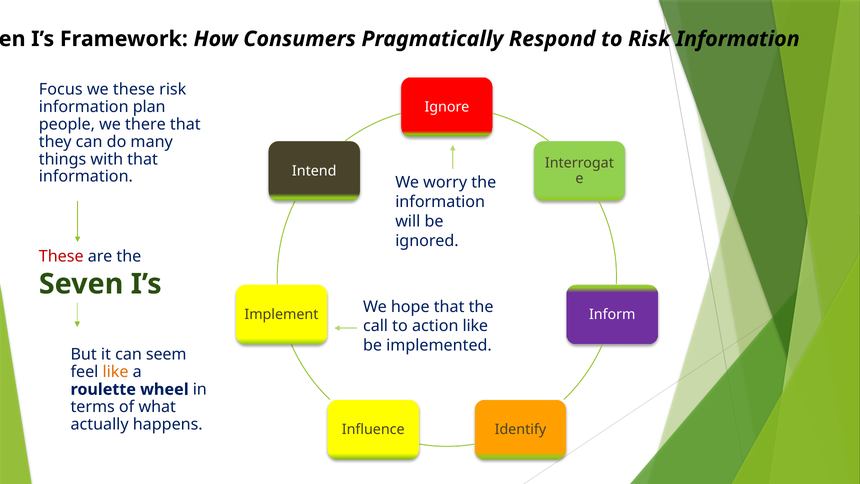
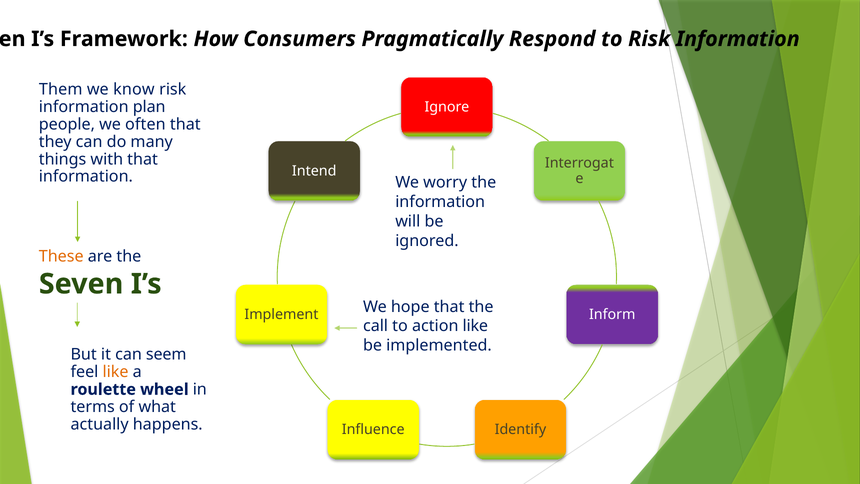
Focus: Focus -> Them
we these: these -> know
there: there -> often
These at (61, 256) colour: red -> orange
